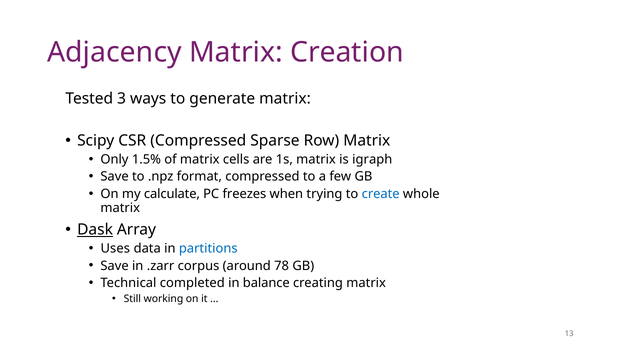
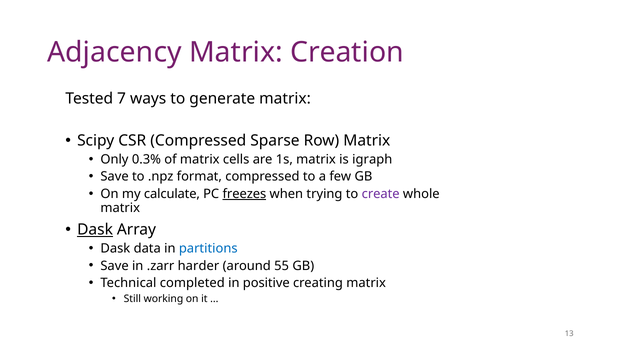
3: 3 -> 7
1.5%: 1.5% -> 0.3%
freezes underline: none -> present
create colour: blue -> purple
Uses at (115, 248): Uses -> Dask
corpus: corpus -> harder
78: 78 -> 55
balance: balance -> positive
